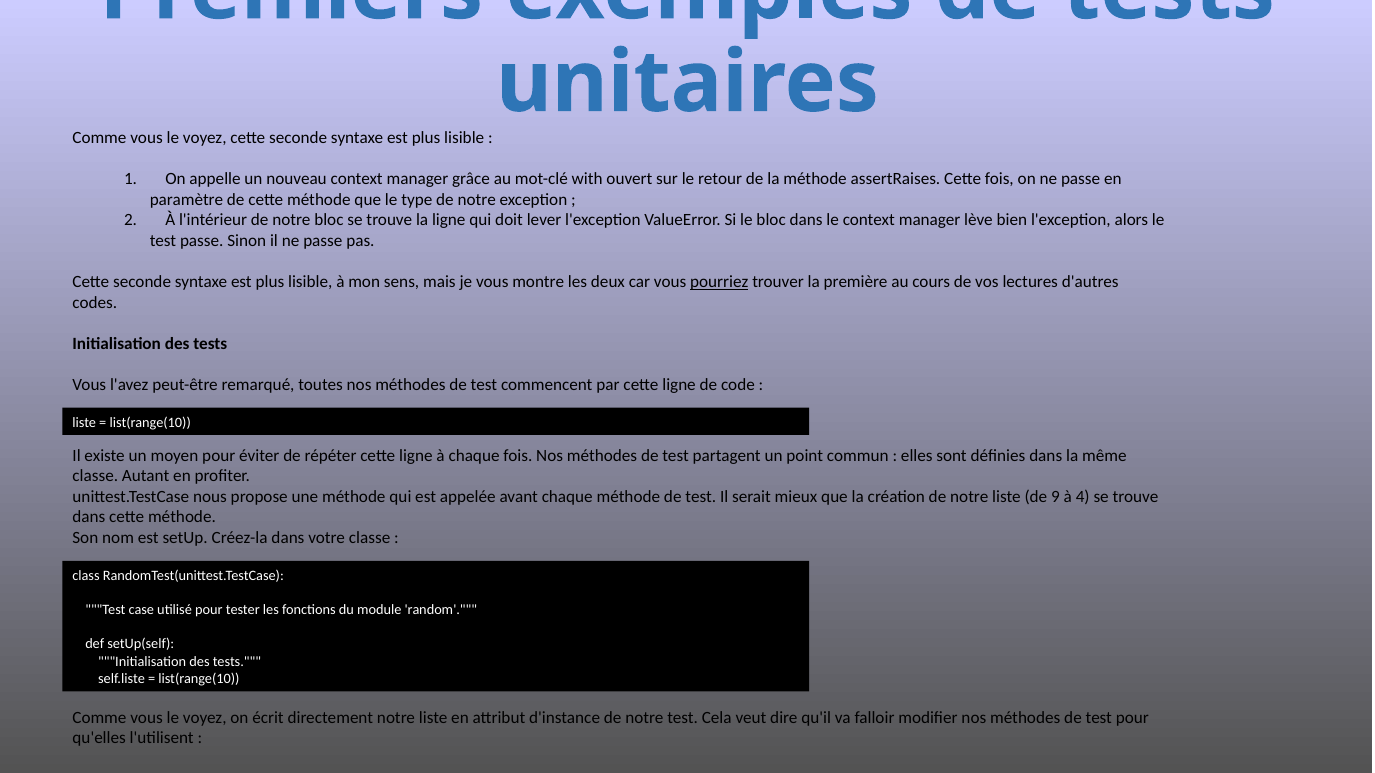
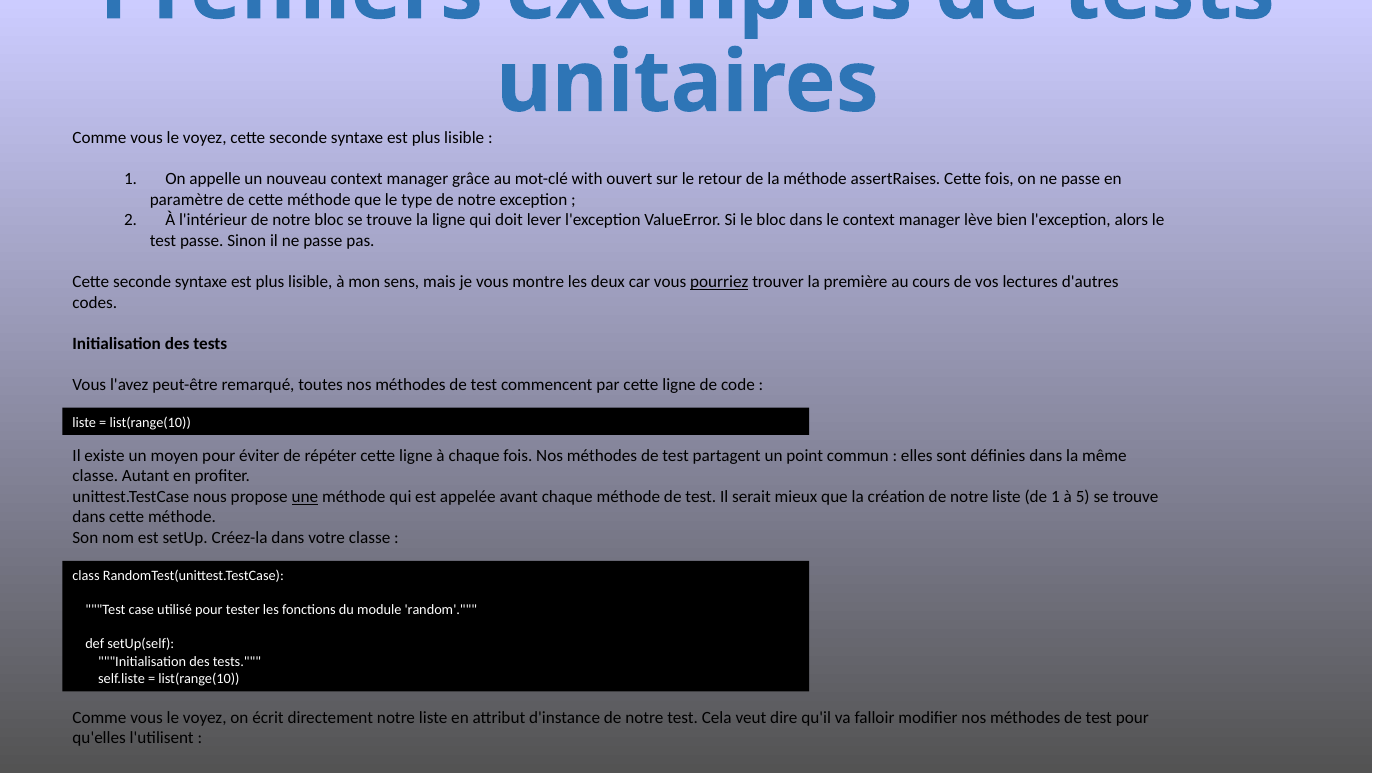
une underline: none -> present
de 9: 9 -> 1
4: 4 -> 5
